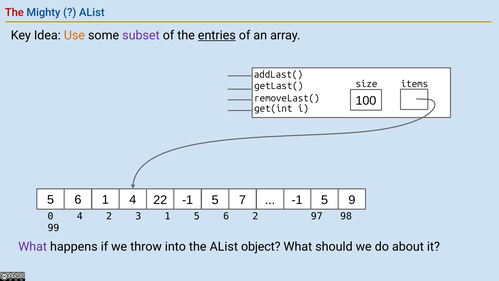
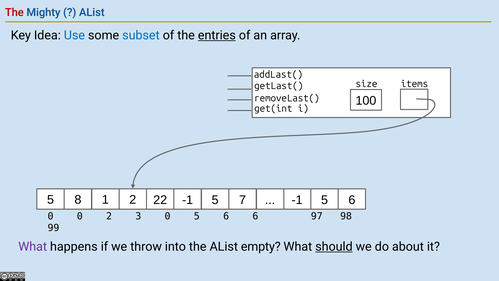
Use colour: orange -> blue
subset colour: purple -> blue
6 at (78, 200): 6 -> 8
1 4: 4 -> 2
-1 5 9: 9 -> 6
0 4: 4 -> 0
3 1: 1 -> 0
6 2: 2 -> 6
object: object -> empty
should underline: none -> present
